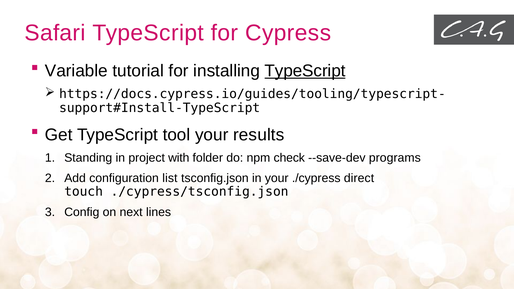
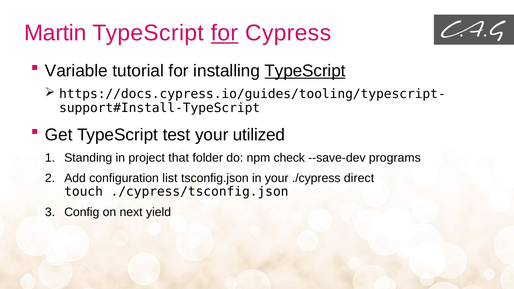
Safari: Safari -> Martin
for at (224, 33) underline: none -> present
tool: tool -> test
results: results -> utilized
with: with -> that
lines: lines -> yield
